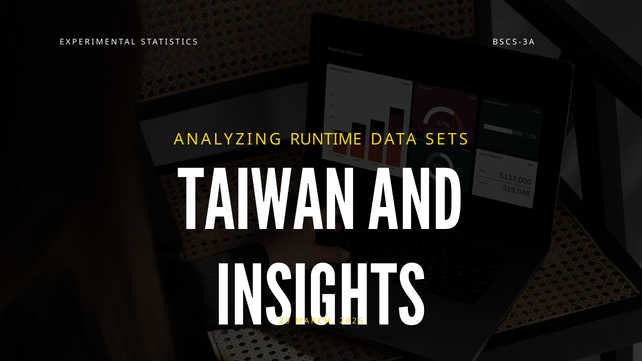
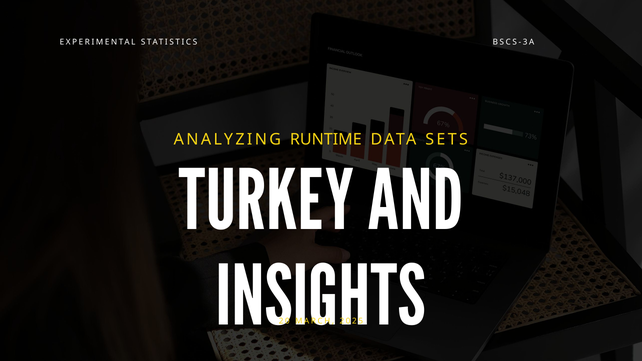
TAIWAN: TAIWAN -> TURKEY
